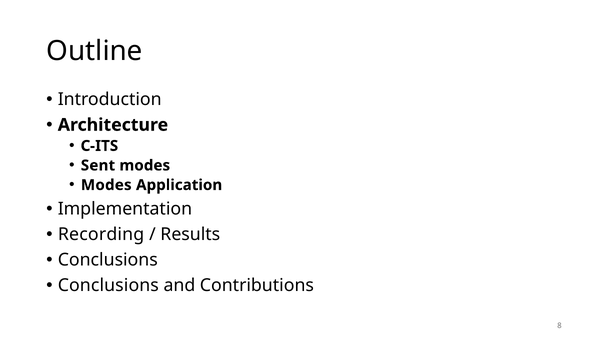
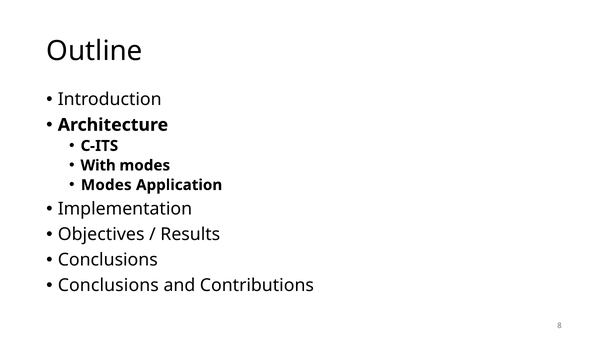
Sent: Sent -> With
Recording: Recording -> Objectives
